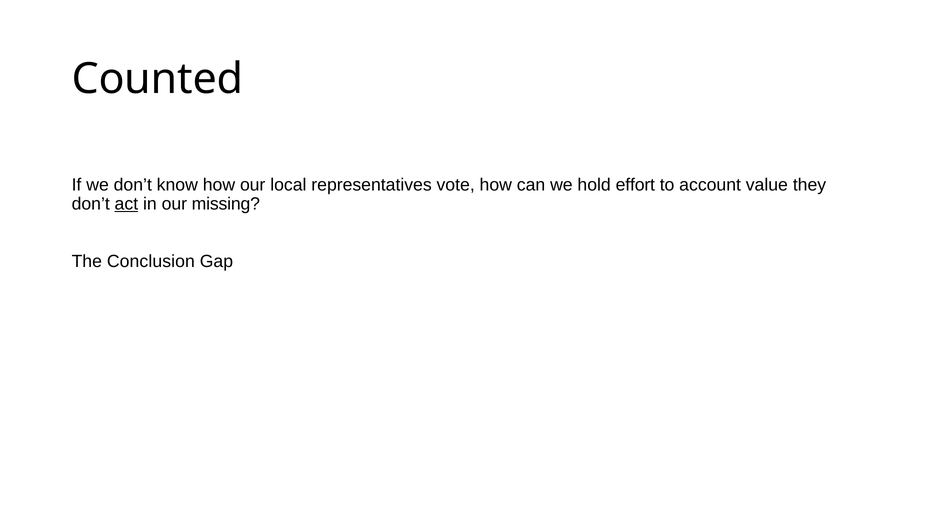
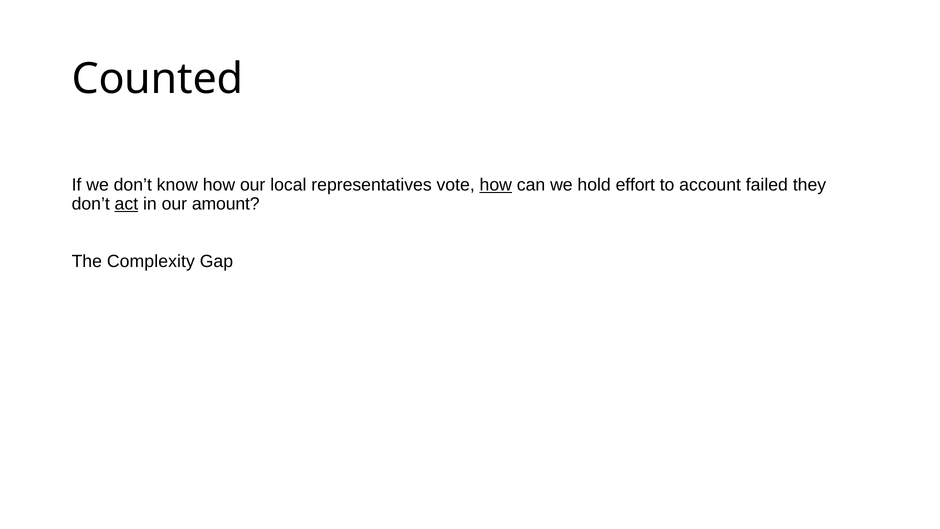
how at (496, 185) underline: none -> present
value: value -> failed
missing: missing -> amount
Conclusion: Conclusion -> Complexity
